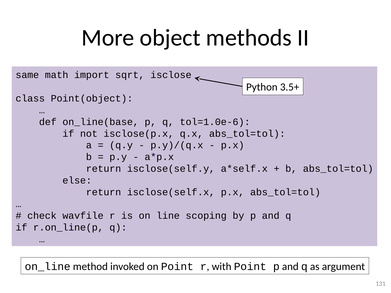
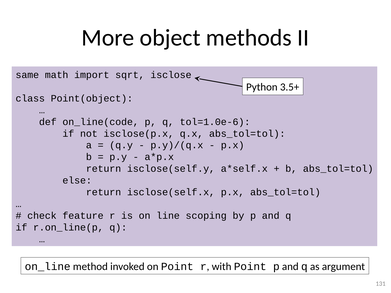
on_line(base: on_line(base -> on_line(code
wavfile: wavfile -> feature
